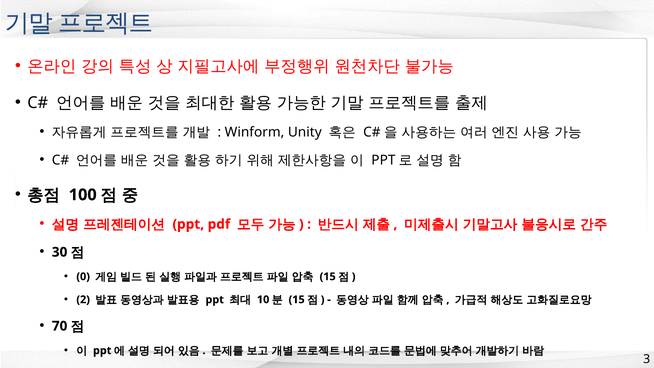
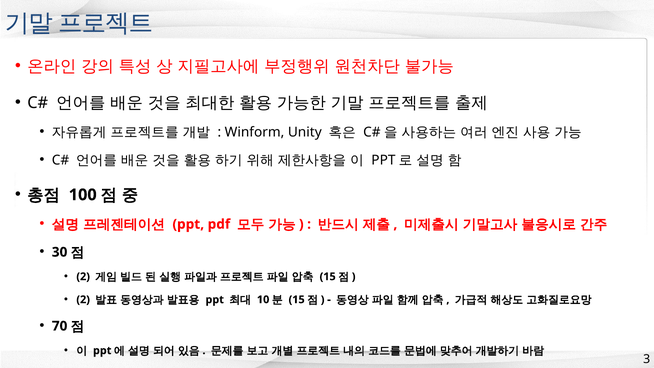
0 at (83, 277): 0 -> 2
